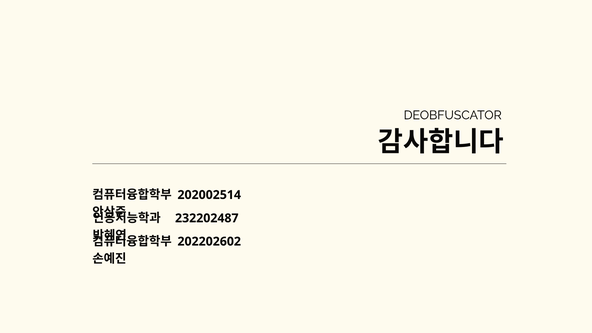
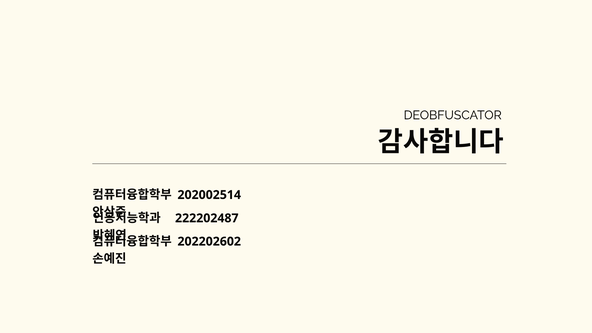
232202487: 232202487 -> 222202487
